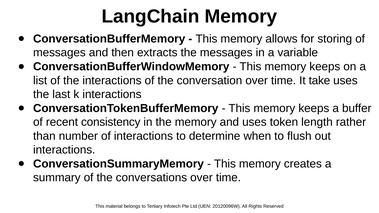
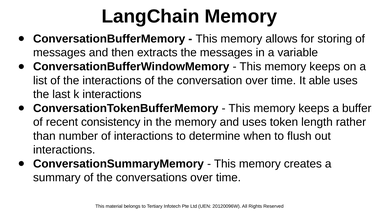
take: take -> able
